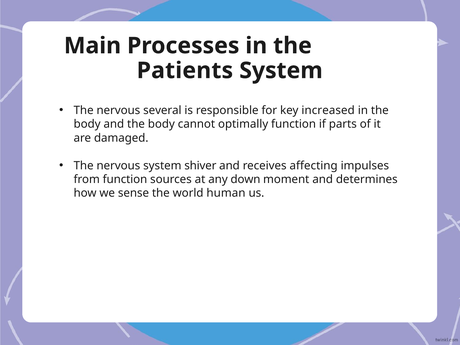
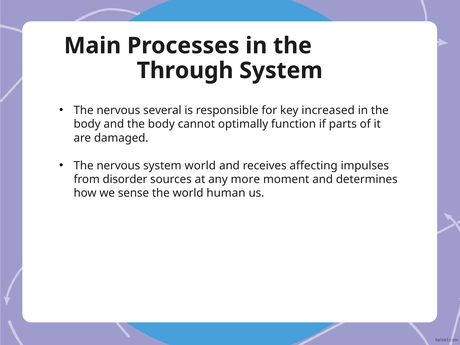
Patients: Patients -> Through
system shiver: shiver -> world
from function: function -> disorder
down: down -> more
